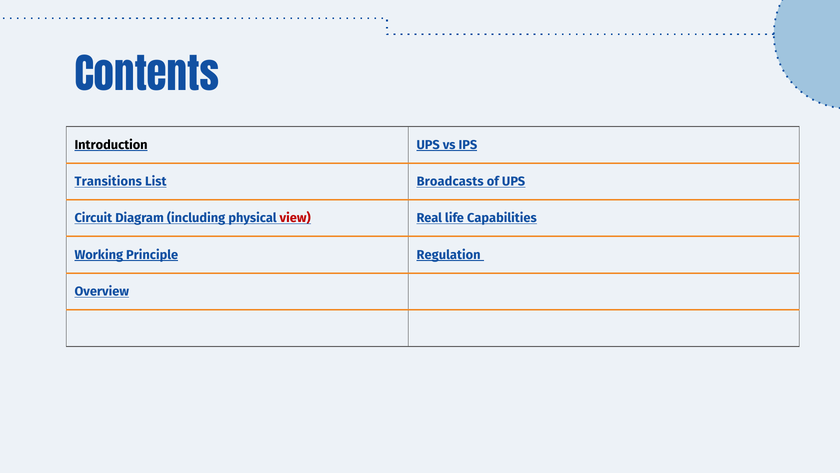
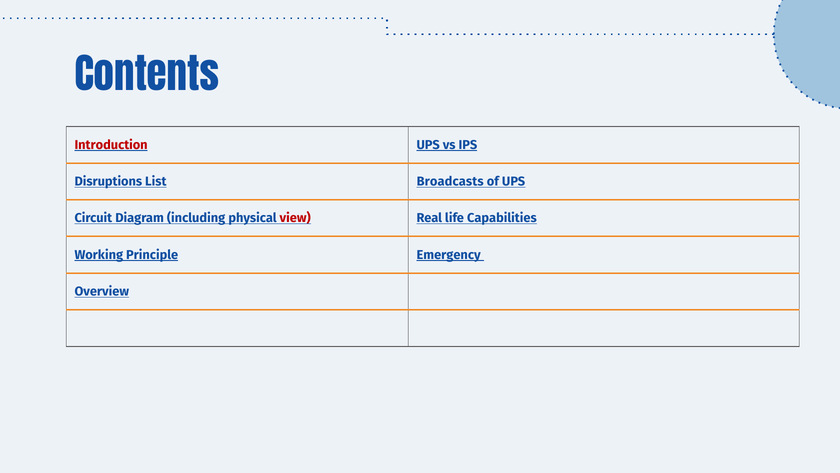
Introduction colour: black -> red
Transitions: Transitions -> Disruptions
Regulation: Regulation -> Emergency
